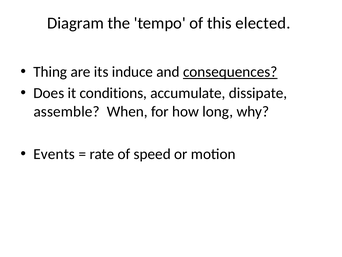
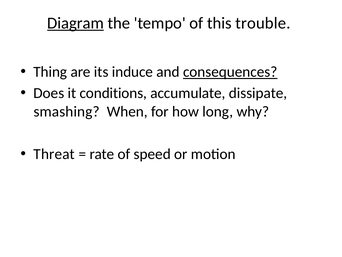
Diagram underline: none -> present
elected: elected -> trouble
assemble: assemble -> smashing
Events: Events -> Threat
